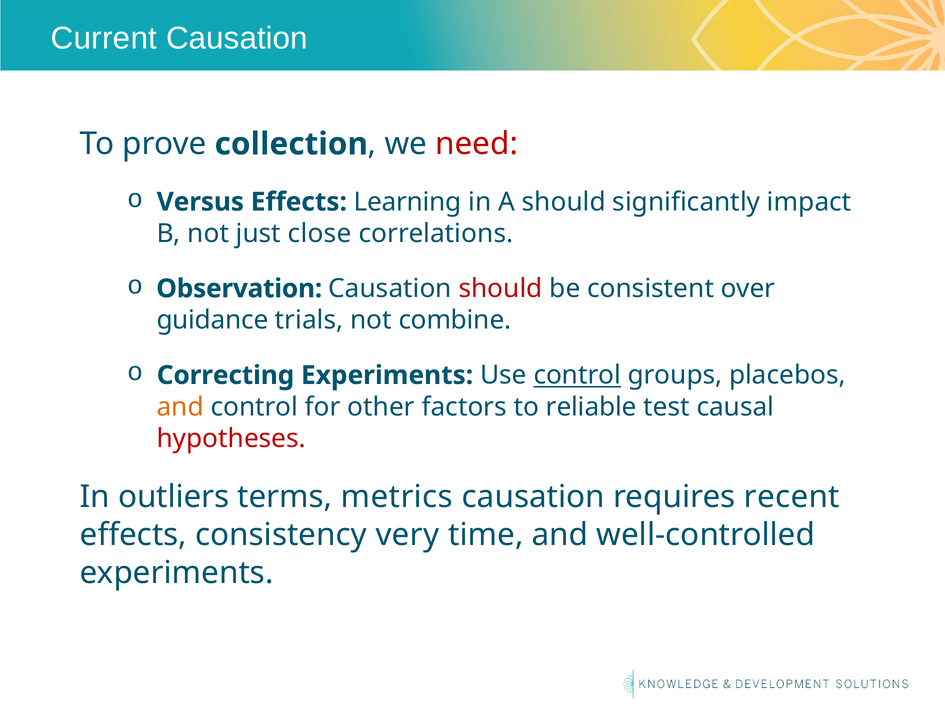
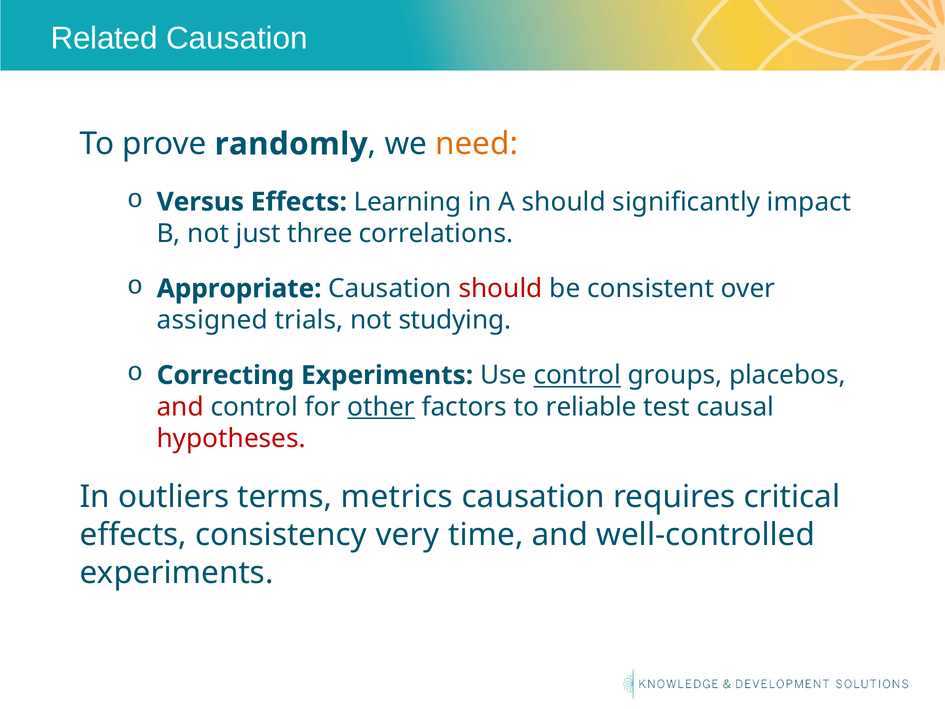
Current: Current -> Related
collection: collection -> randomly
need colour: red -> orange
close: close -> three
Observation: Observation -> Appropriate
guidance: guidance -> assigned
combine: combine -> studying
and at (180, 407) colour: orange -> red
other underline: none -> present
recent: recent -> critical
